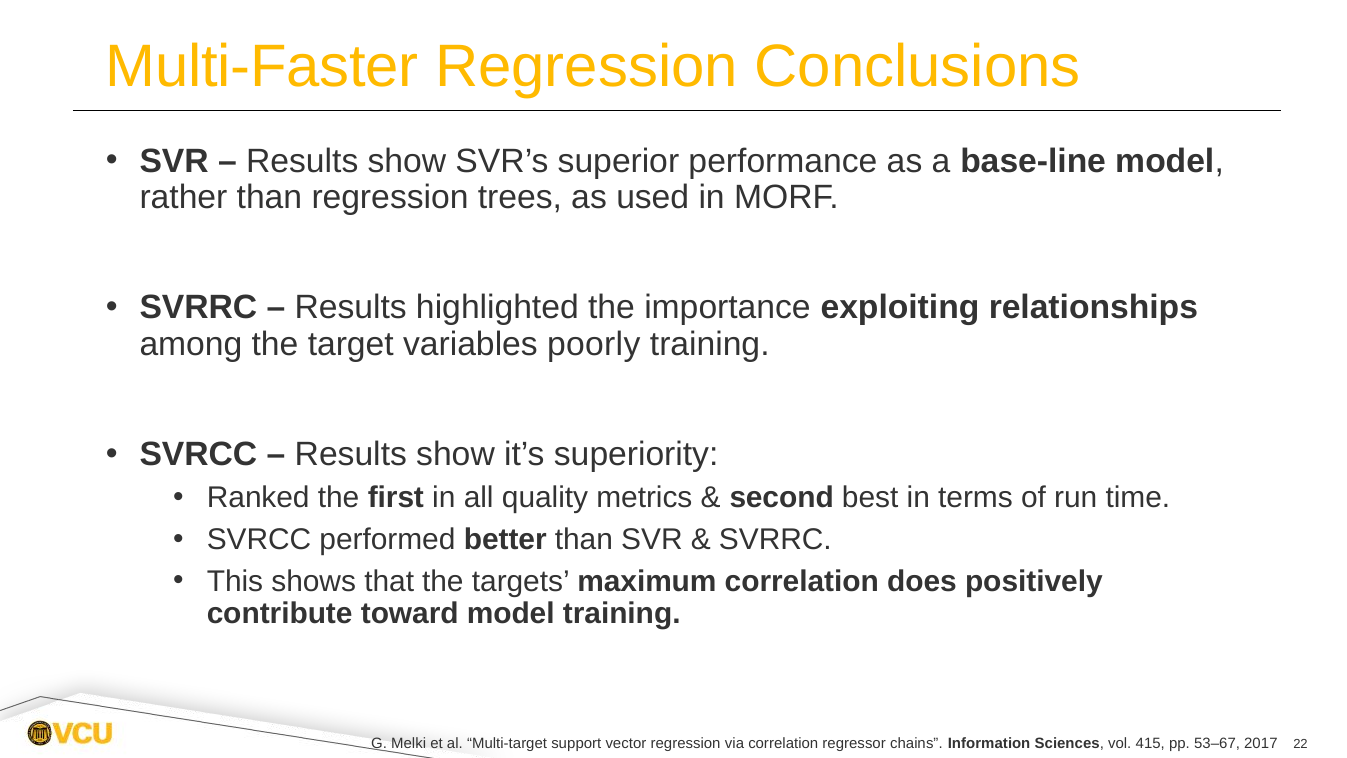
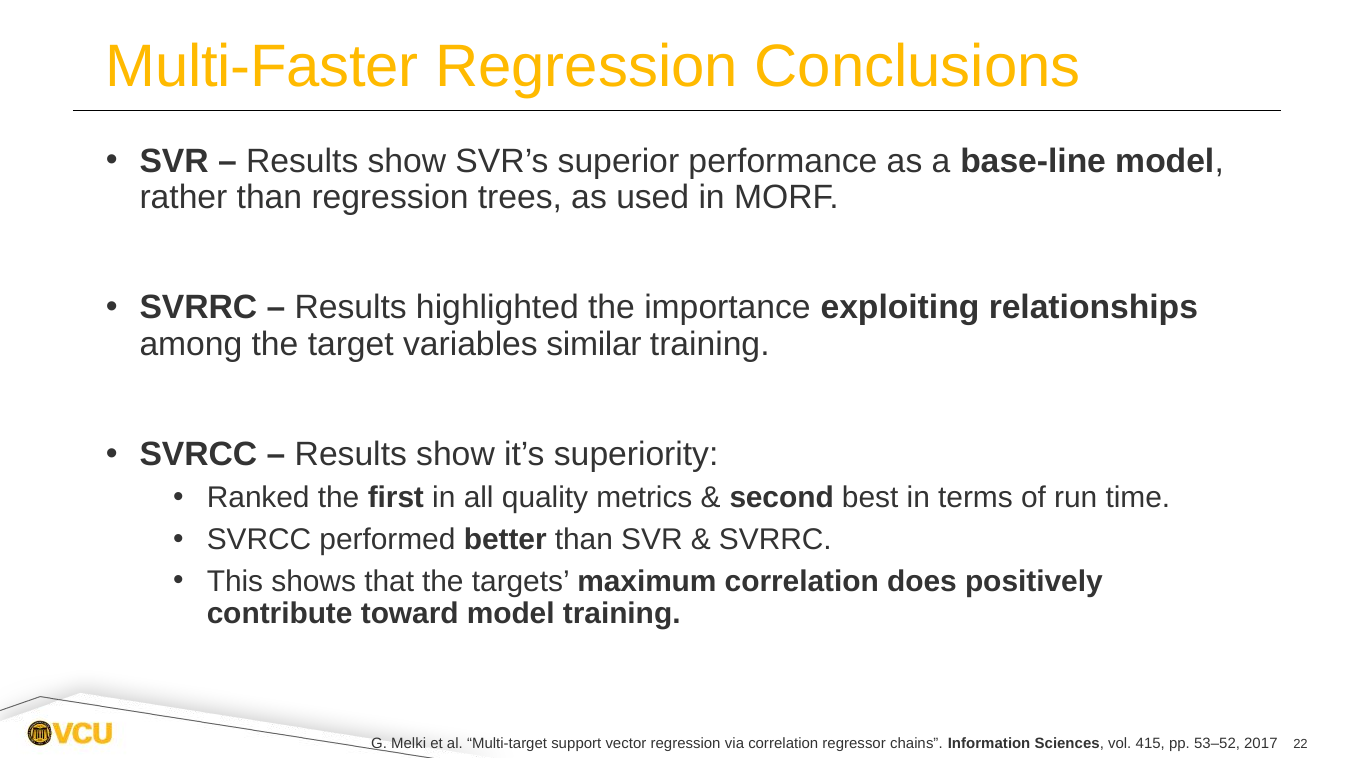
poorly: poorly -> similar
53–67: 53–67 -> 53–52
